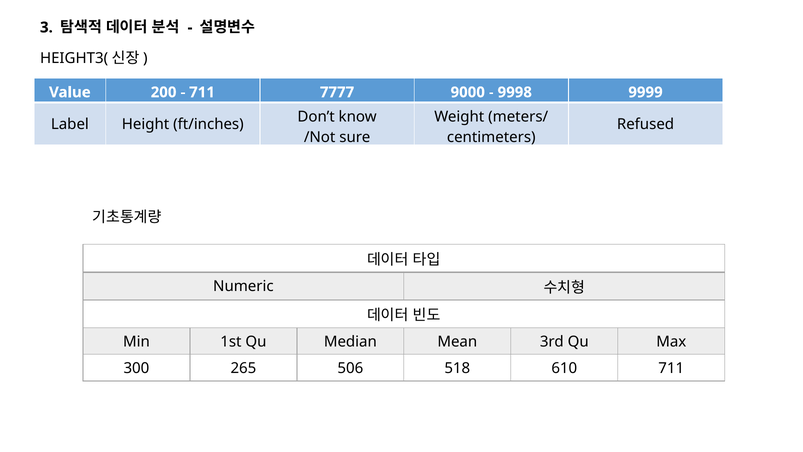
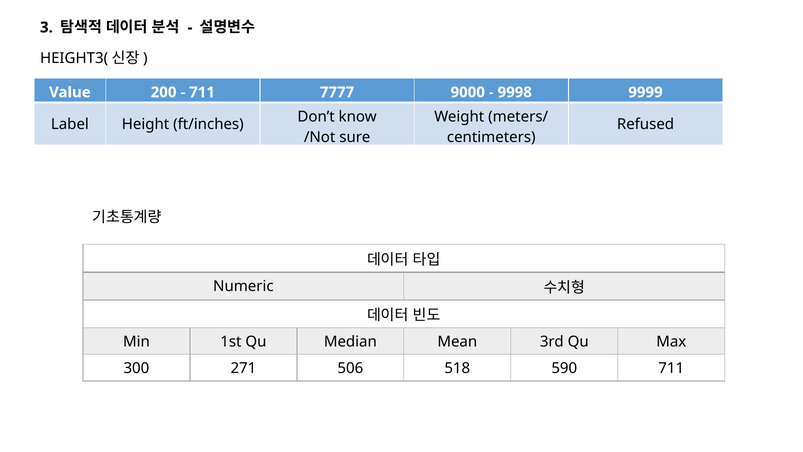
265: 265 -> 271
610: 610 -> 590
